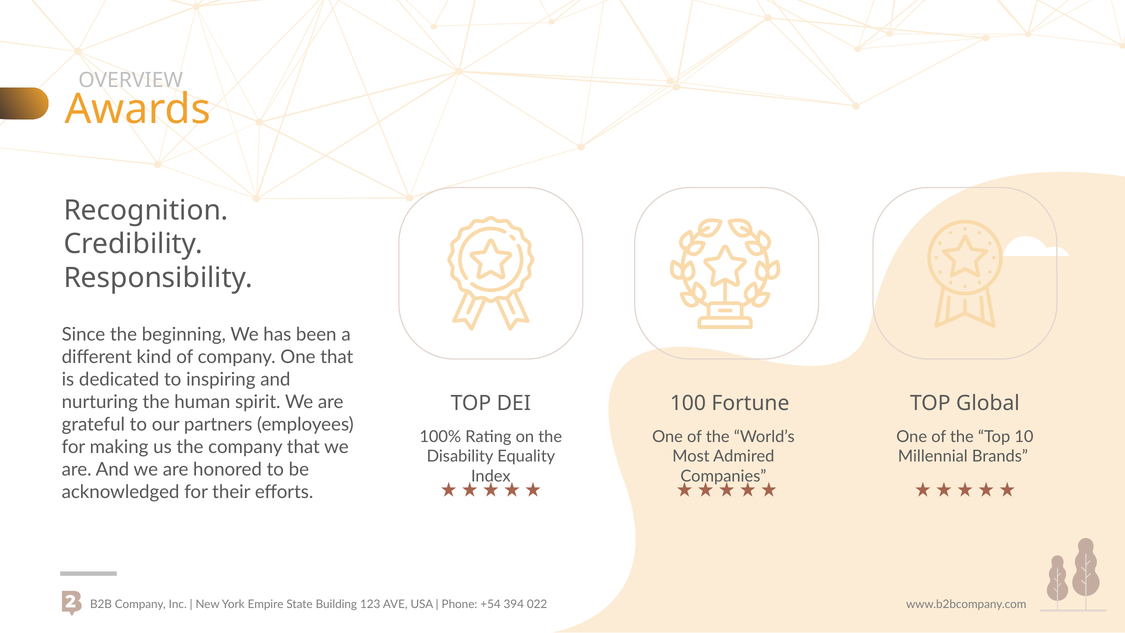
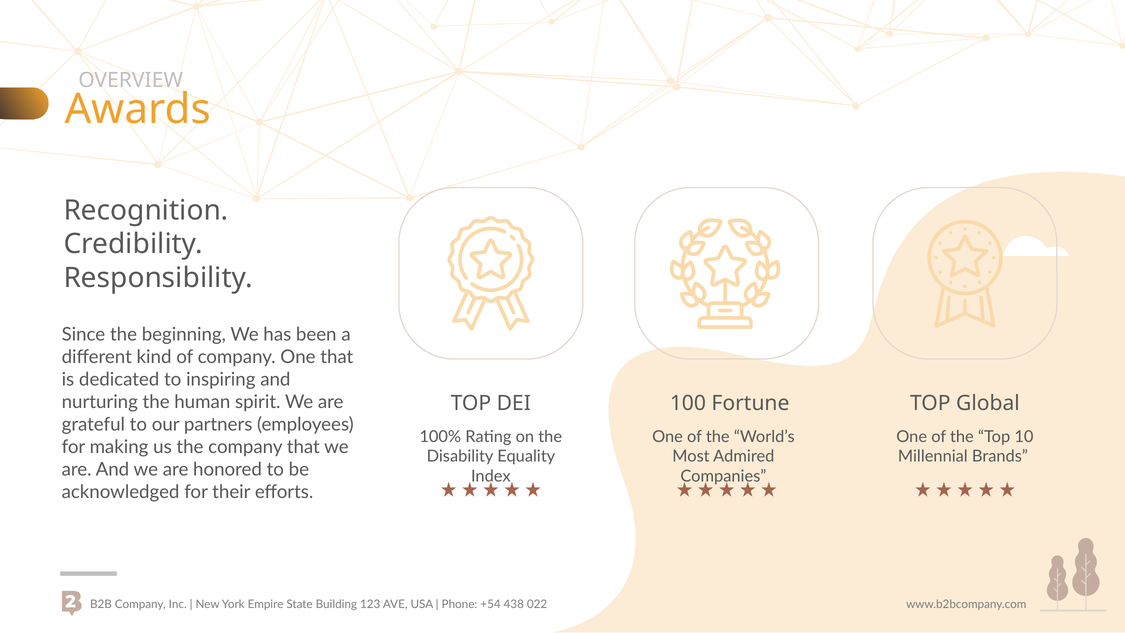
394: 394 -> 438
